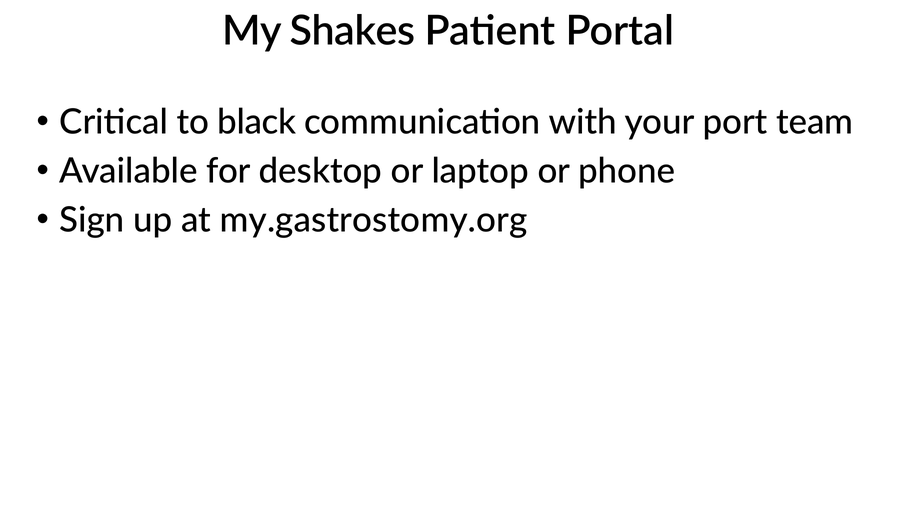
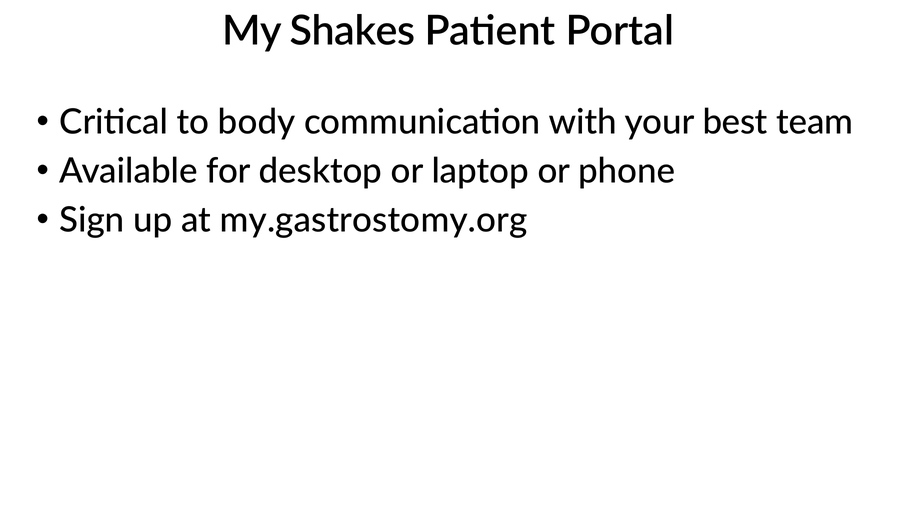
black: black -> body
port: port -> best
